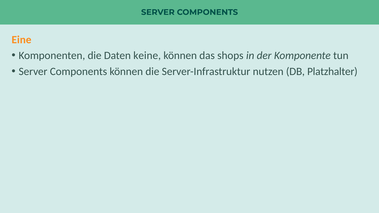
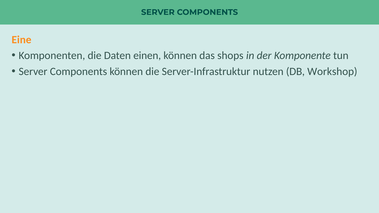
keine: keine -> einen
Platzhalter: Platzhalter -> Workshop
